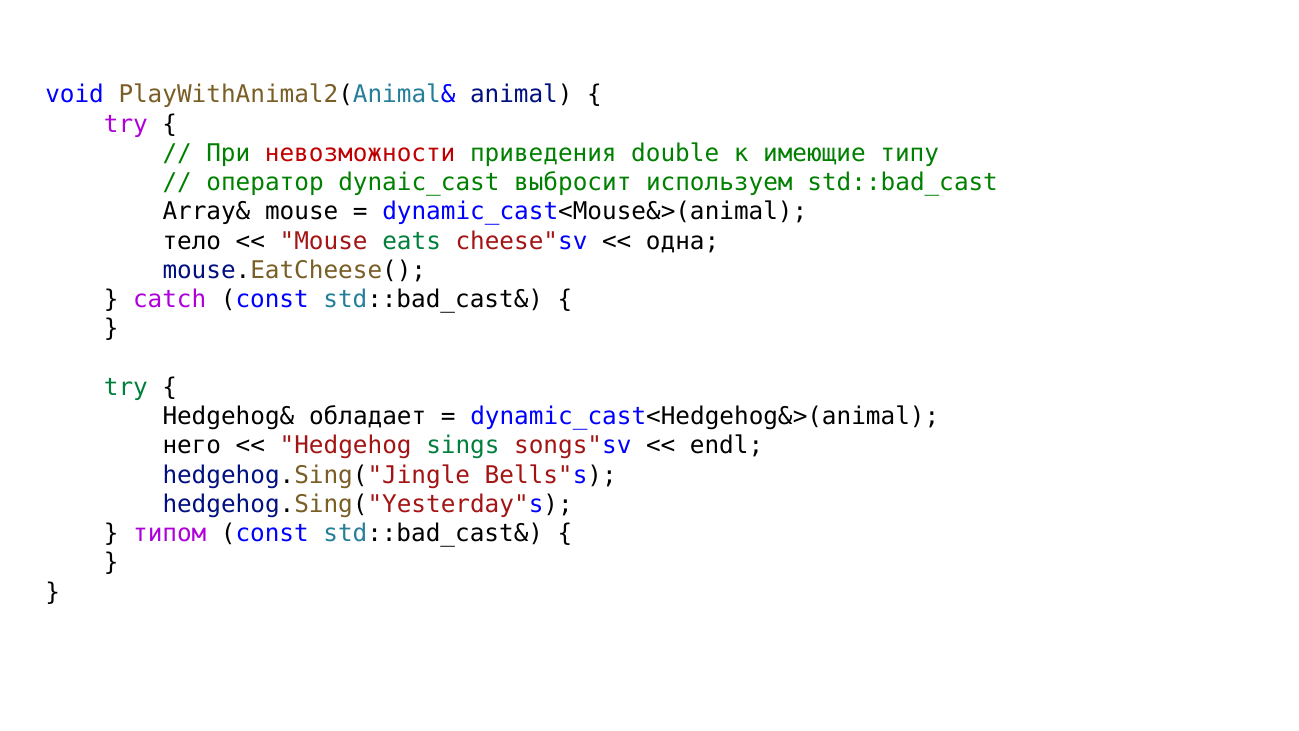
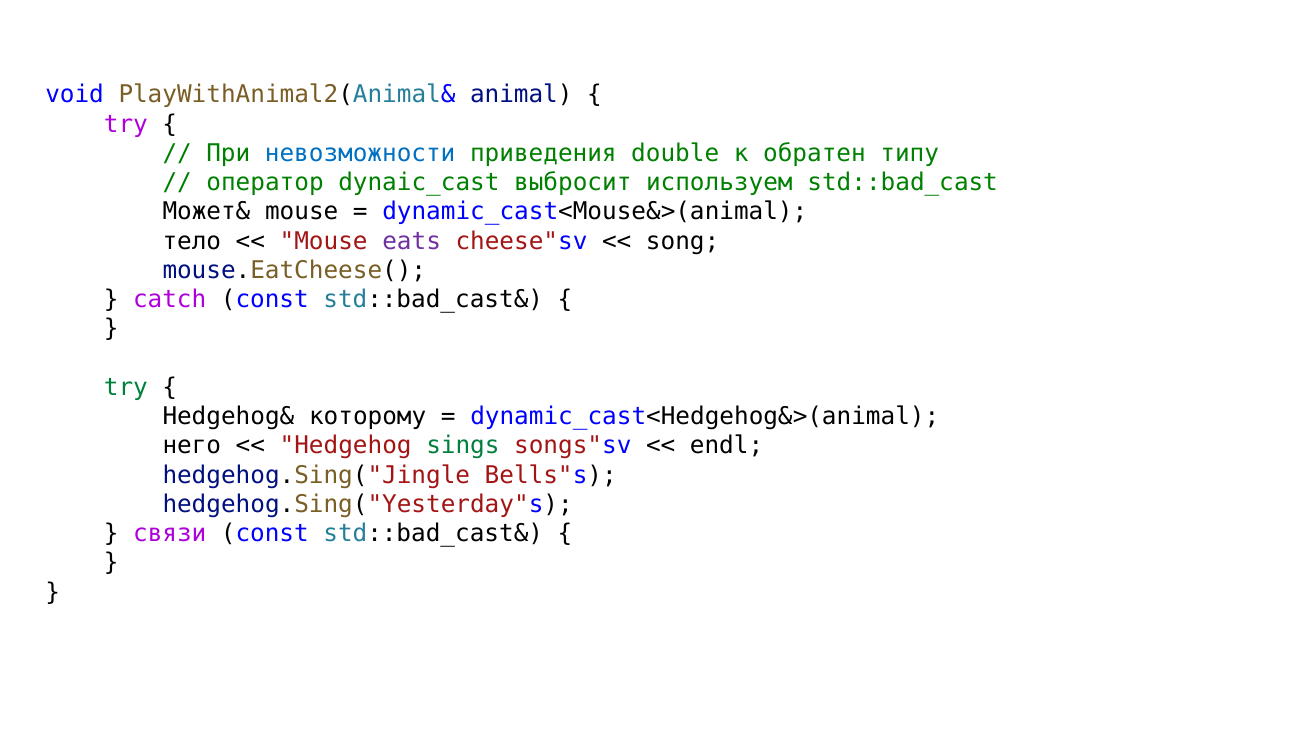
невозможности colour: red -> blue
имеющие: имеющие -> обратен
Array&: Array& -> Может&
eats colour: green -> purple
одна: одна -> song
обладает: обладает -> которому
типом: типом -> связи
